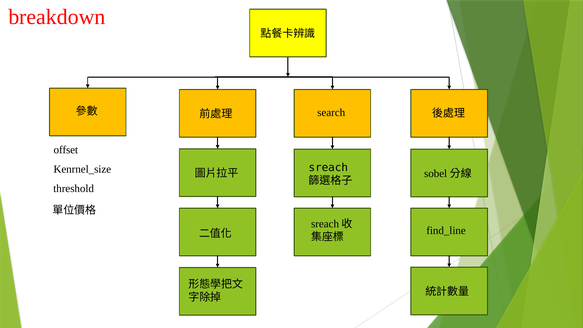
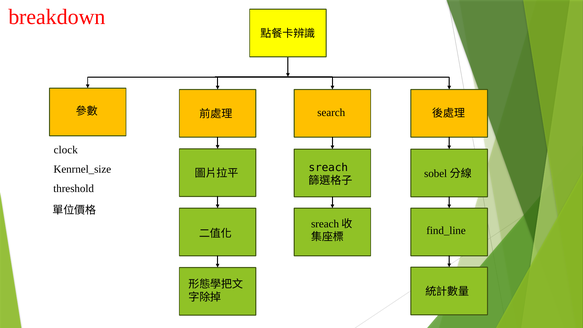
offset: offset -> clock
